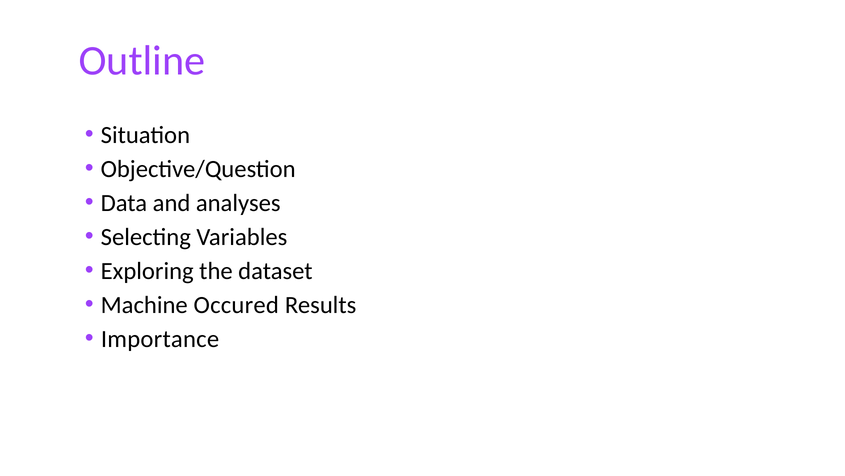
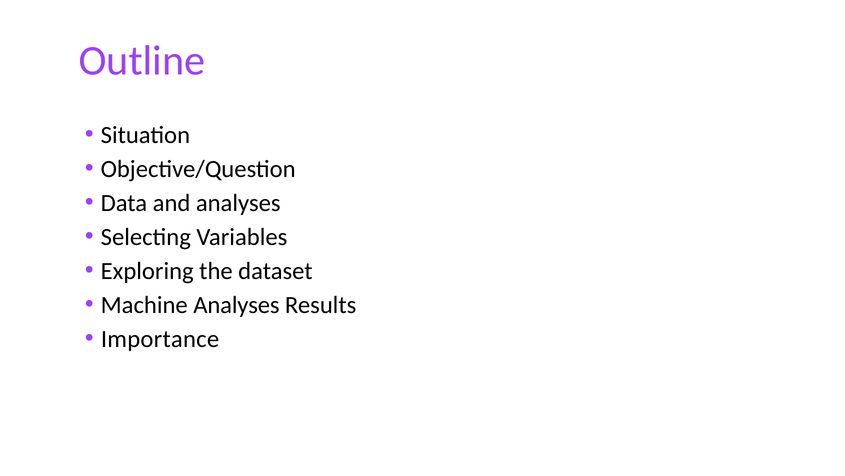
Machine Occured: Occured -> Analyses
